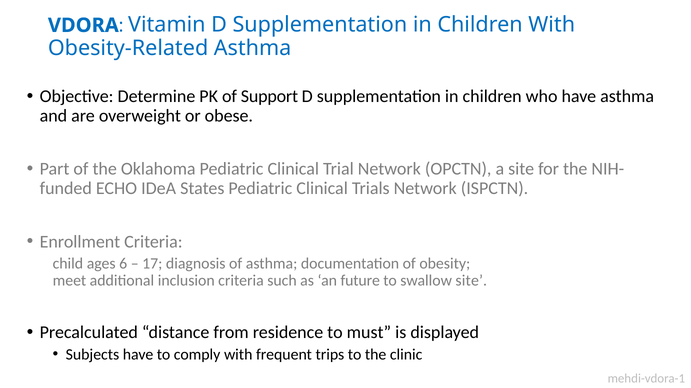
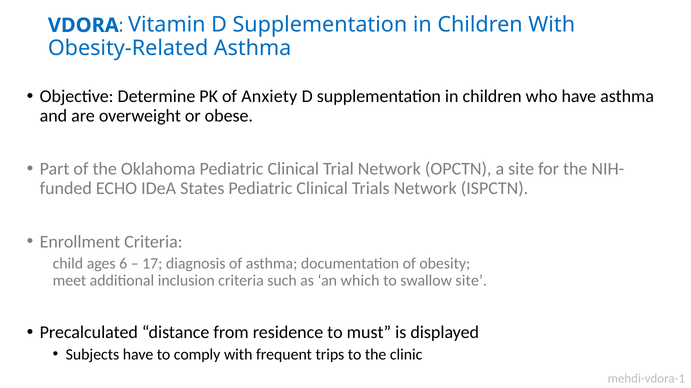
Support: Support -> Anxiety
future: future -> which
